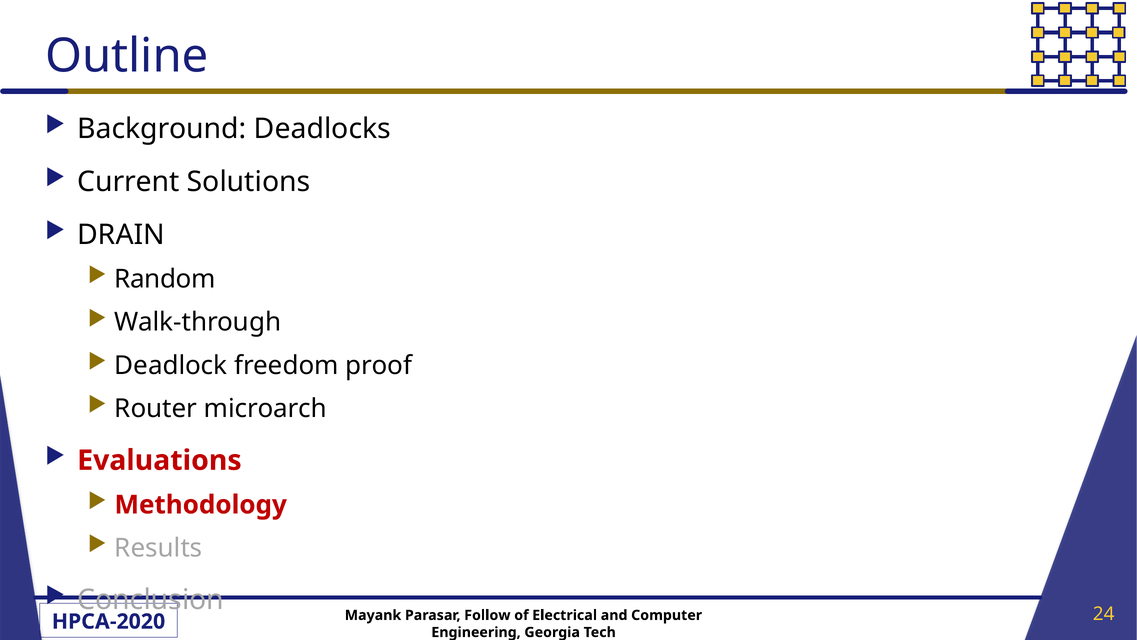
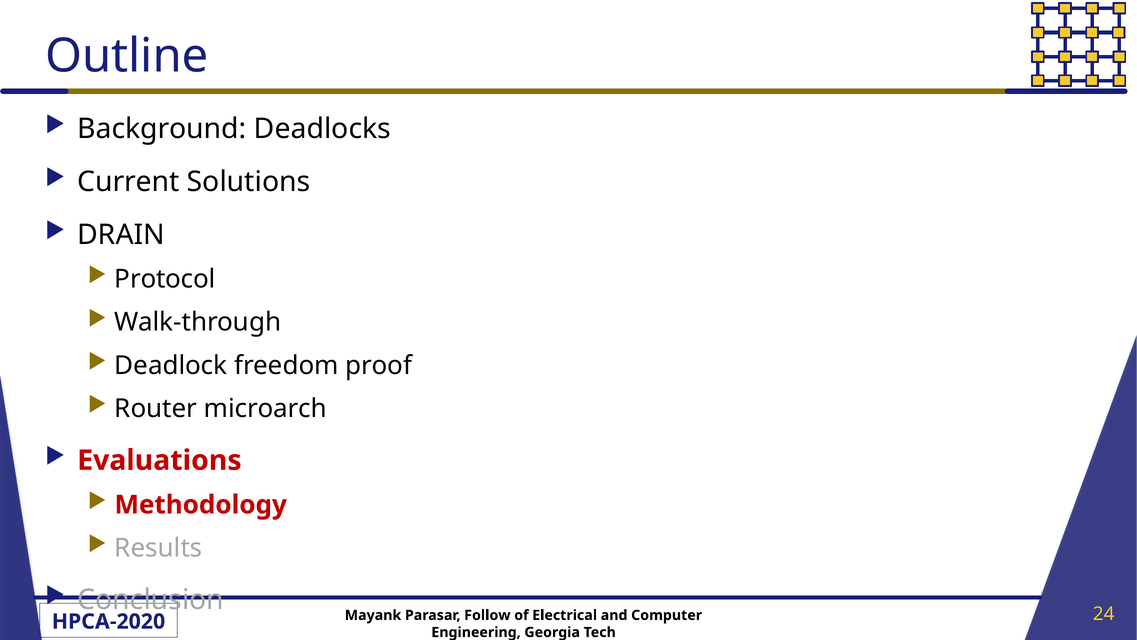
Random: Random -> Protocol
